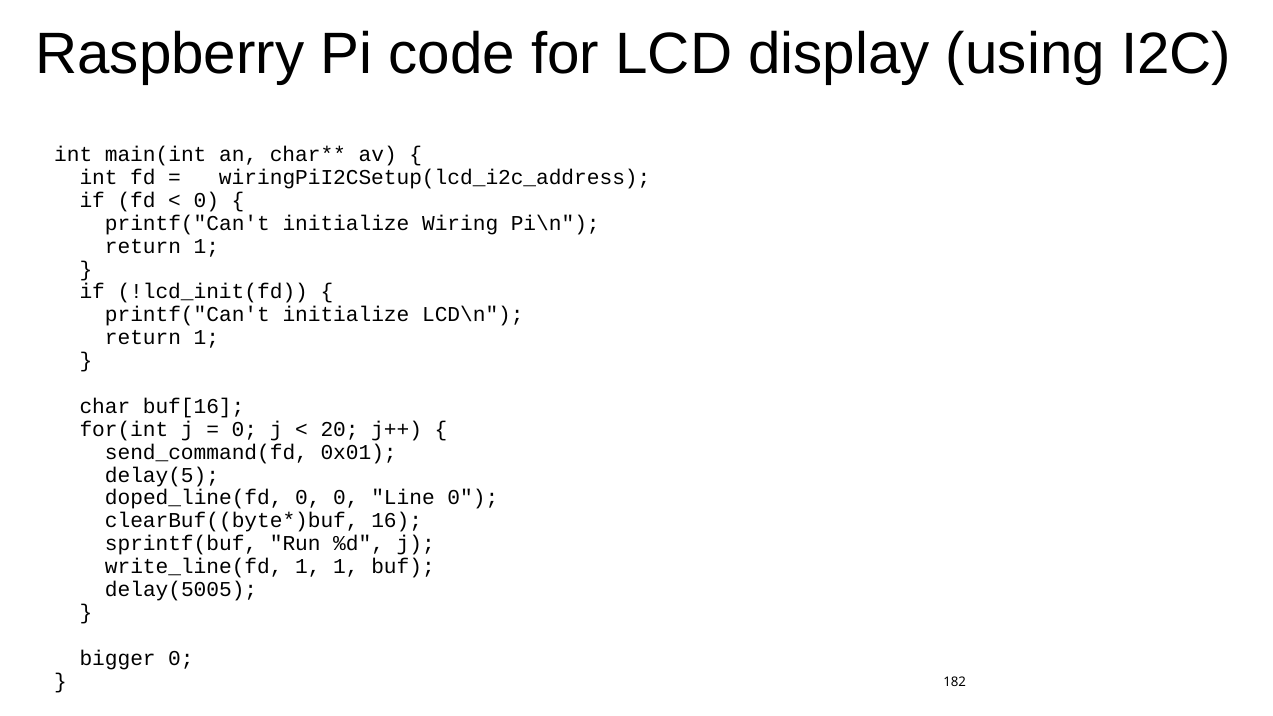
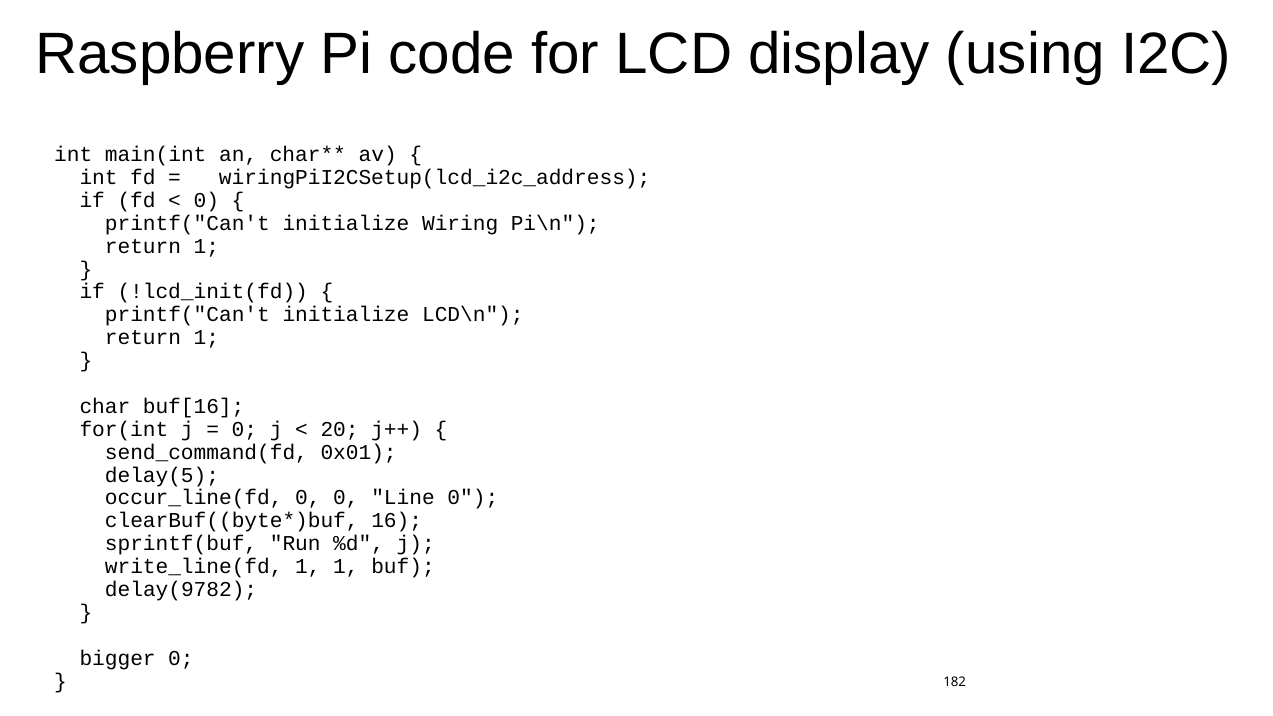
doped_line(fd: doped_line(fd -> occur_line(fd
delay(5005: delay(5005 -> delay(9782
